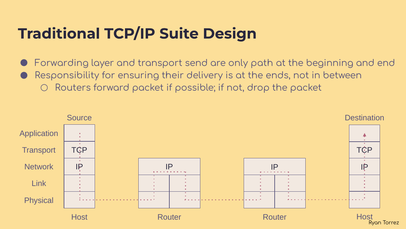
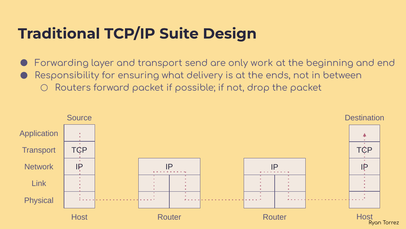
path: path -> work
their: their -> what
